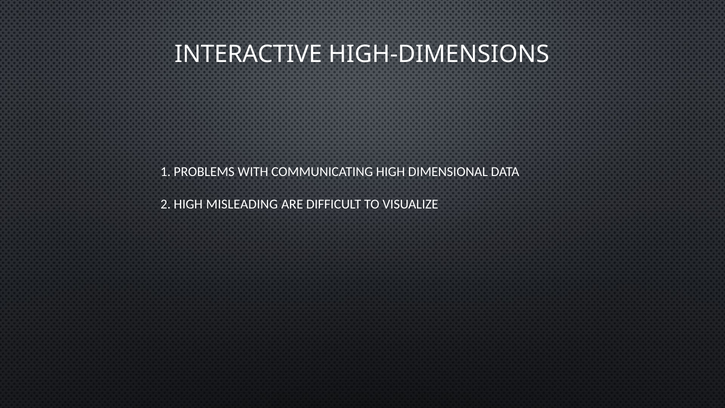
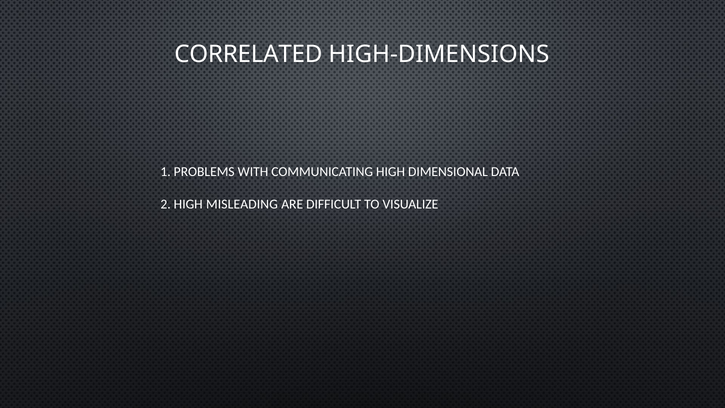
INTERACTIVE: INTERACTIVE -> CORRELATED
